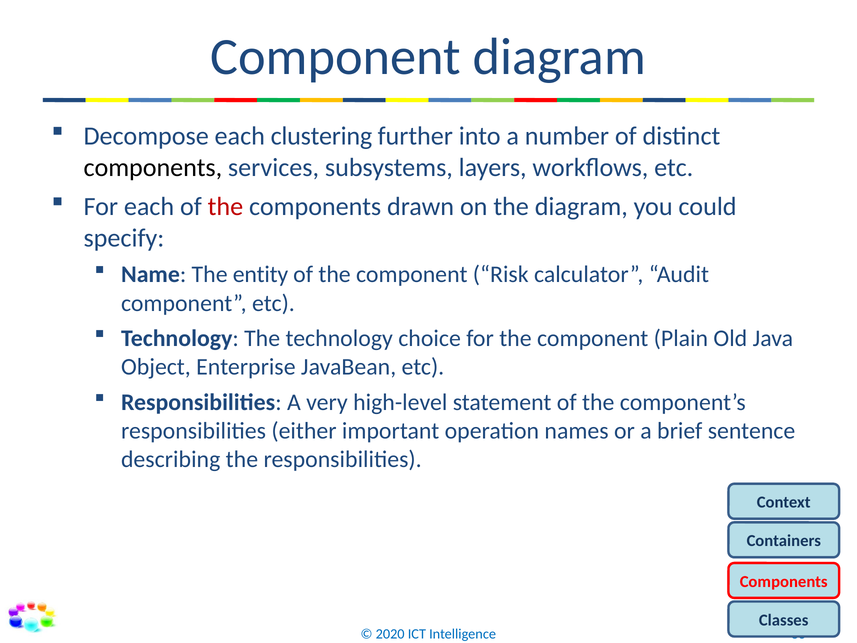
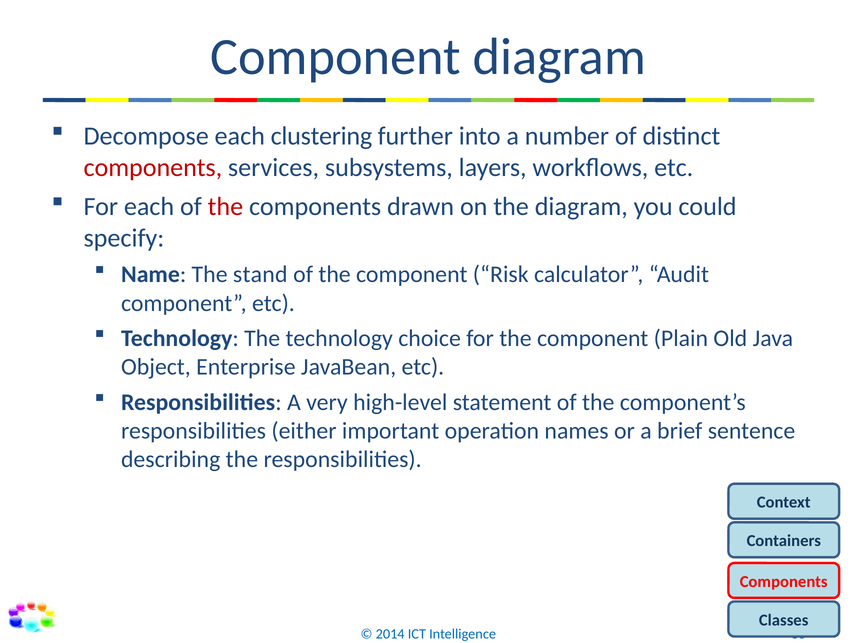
components at (153, 168) colour: black -> red
entity: entity -> stand
2020: 2020 -> 2014
